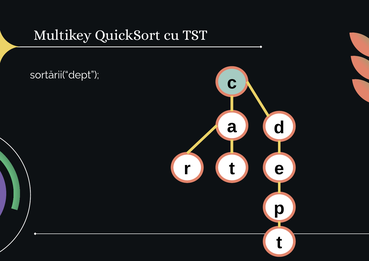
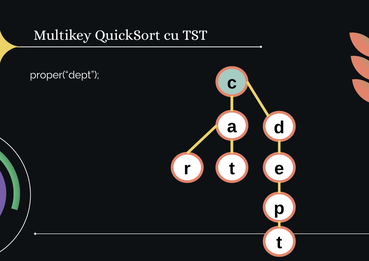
sortării(“dept: sortării(“dept -> proper(“dept
